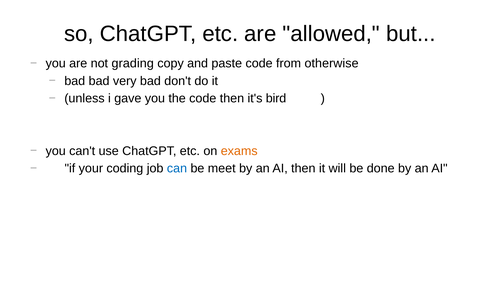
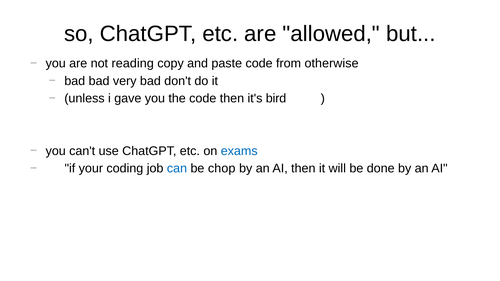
grading: grading -> reading
exams colour: orange -> blue
meet: meet -> chop
